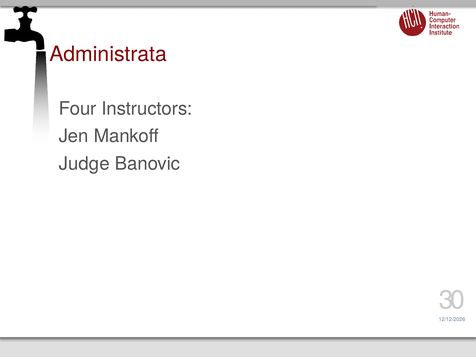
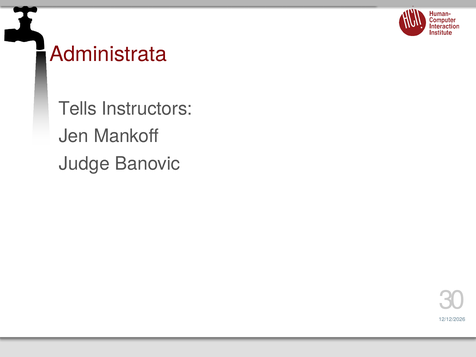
Four: Four -> Tells
